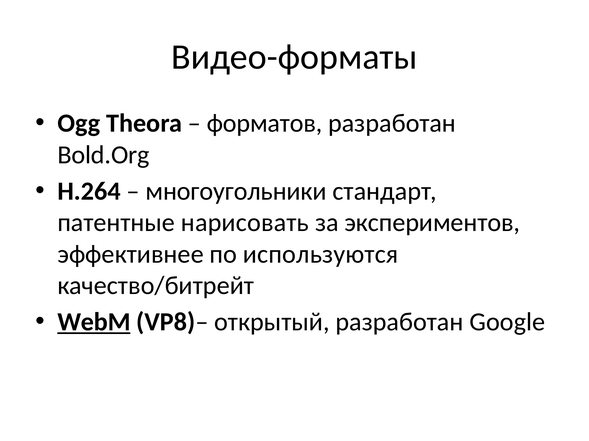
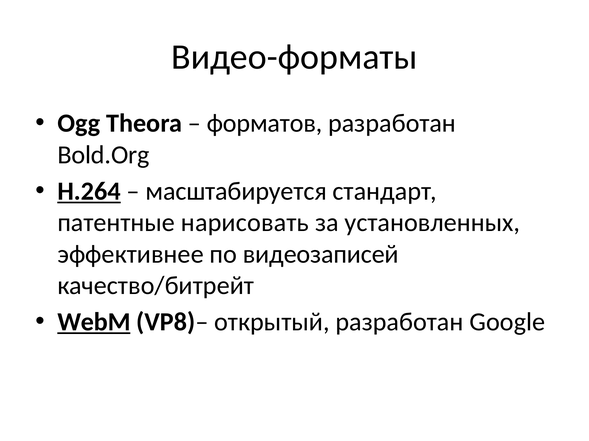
H.264 underline: none -> present
многоугольники: многоугольники -> масштабируется
экспериментов: экспериментов -> установленных
используются: используются -> видеозаписей
